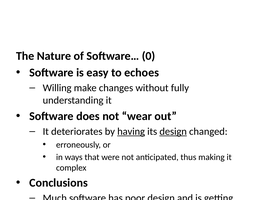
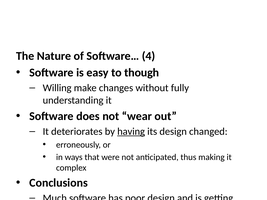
0: 0 -> 4
echoes: echoes -> though
design at (173, 132) underline: present -> none
